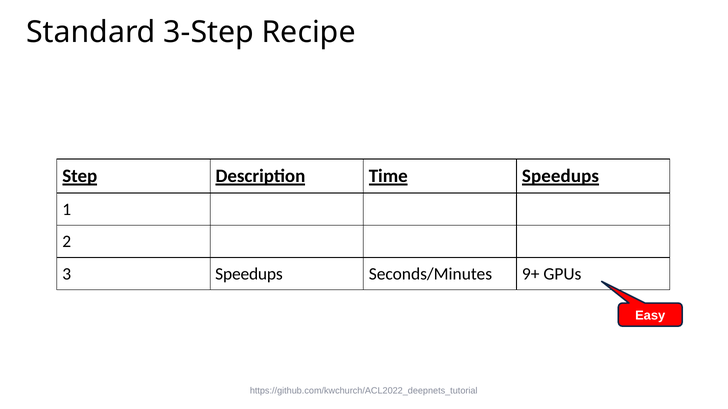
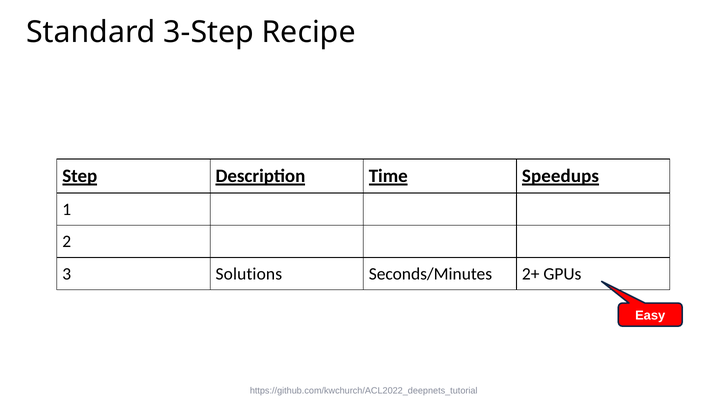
3 Speedups: Speedups -> Solutions
9+: 9+ -> 2+
